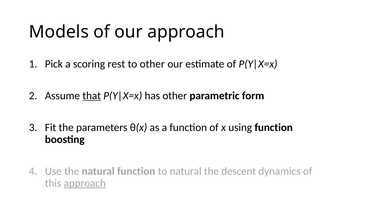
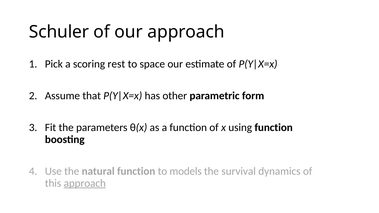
Models: Models -> Schuler
to other: other -> space
that underline: present -> none
to natural: natural -> models
descent: descent -> survival
